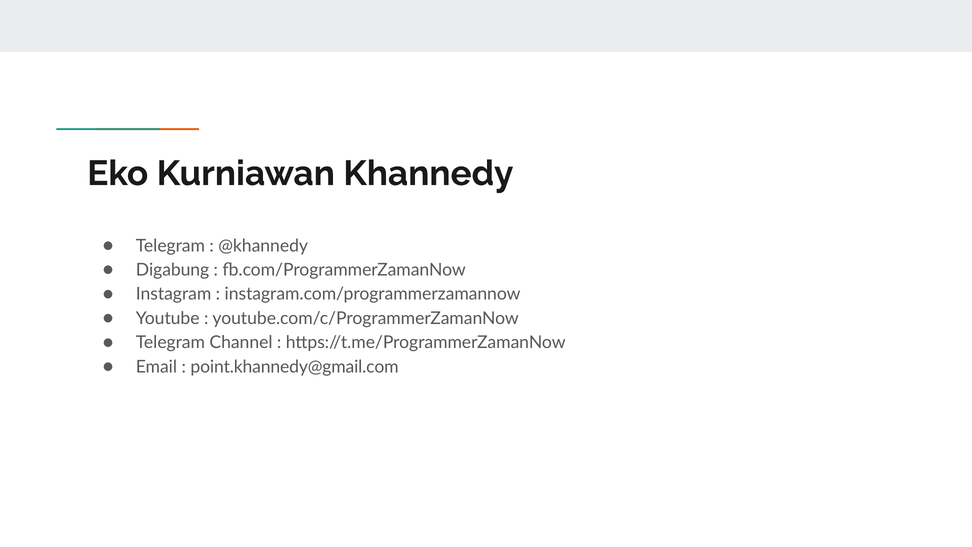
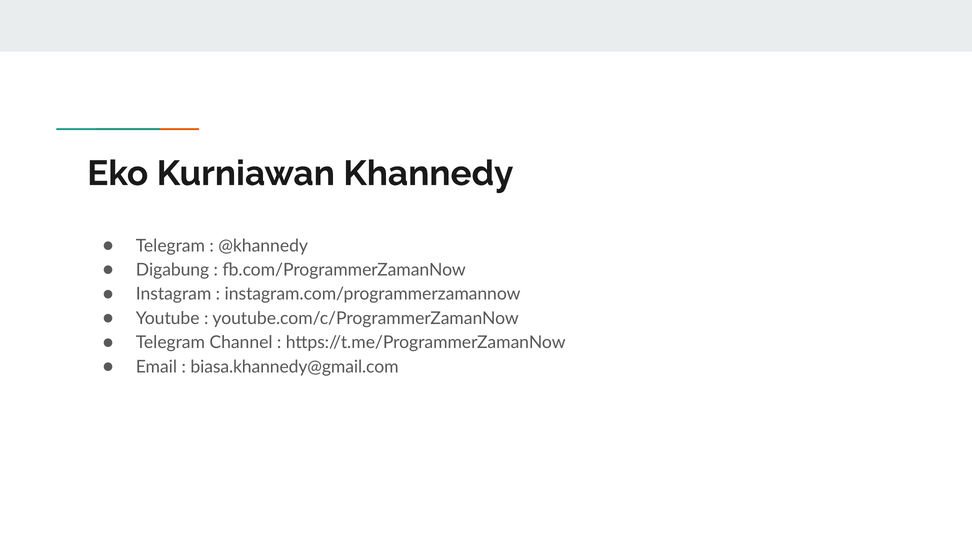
point.khannedy@gmail.com: point.khannedy@gmail.com -> biasa.khannedy@gmail.com
